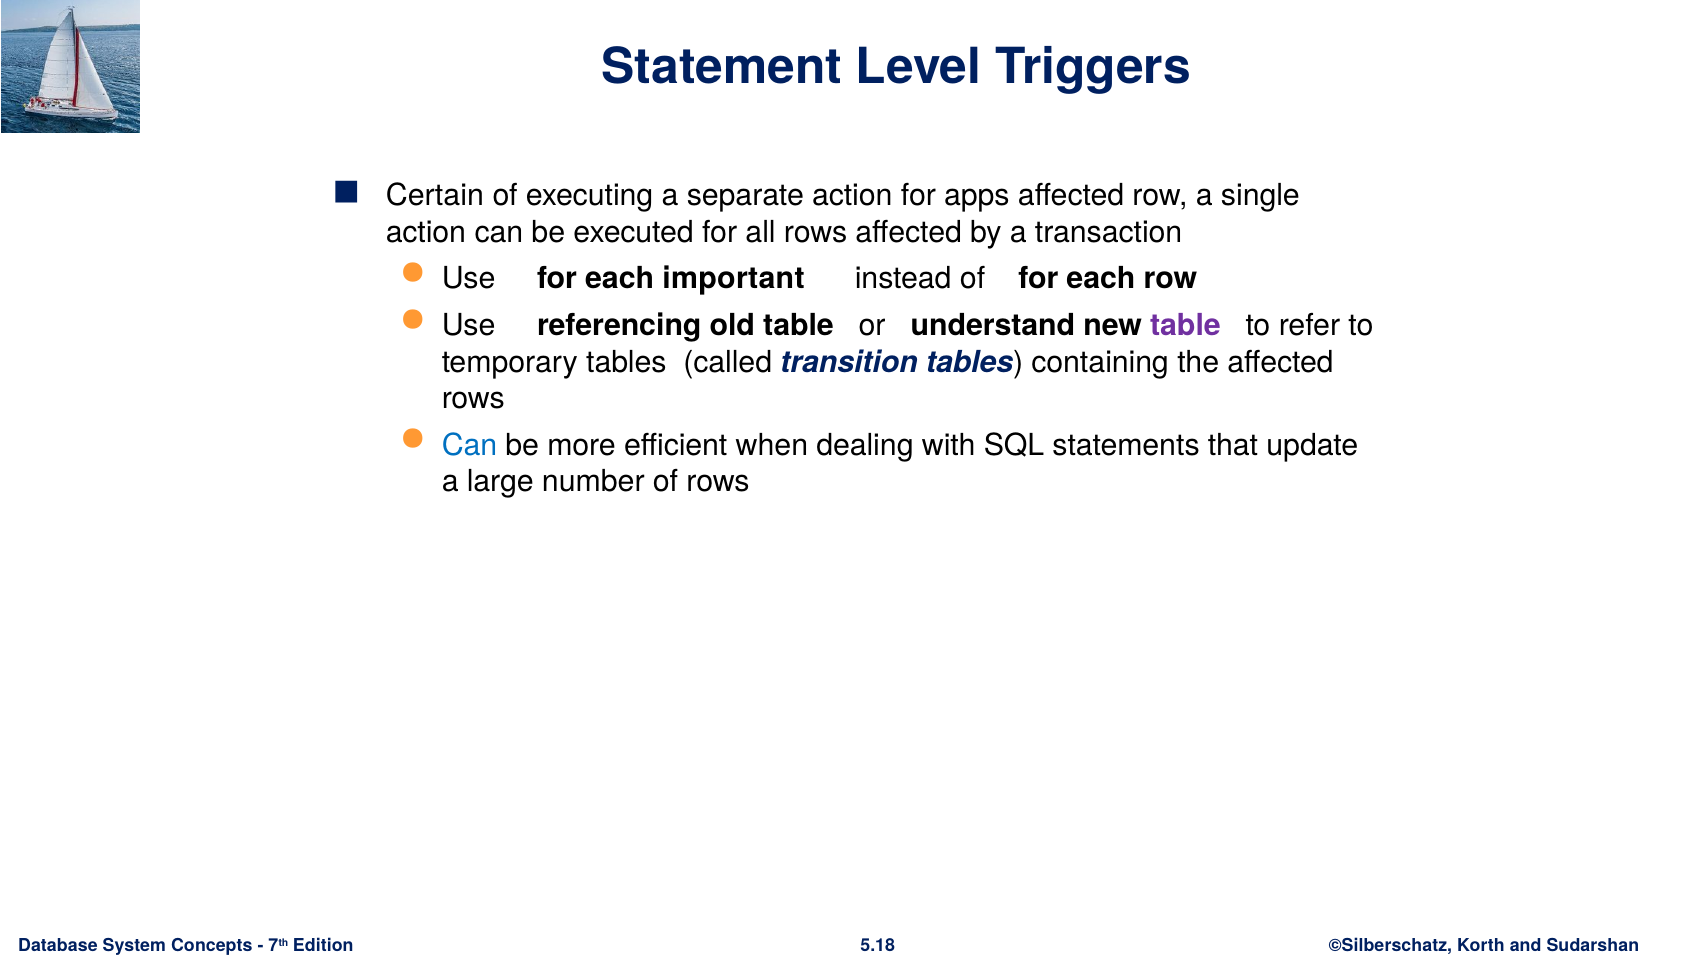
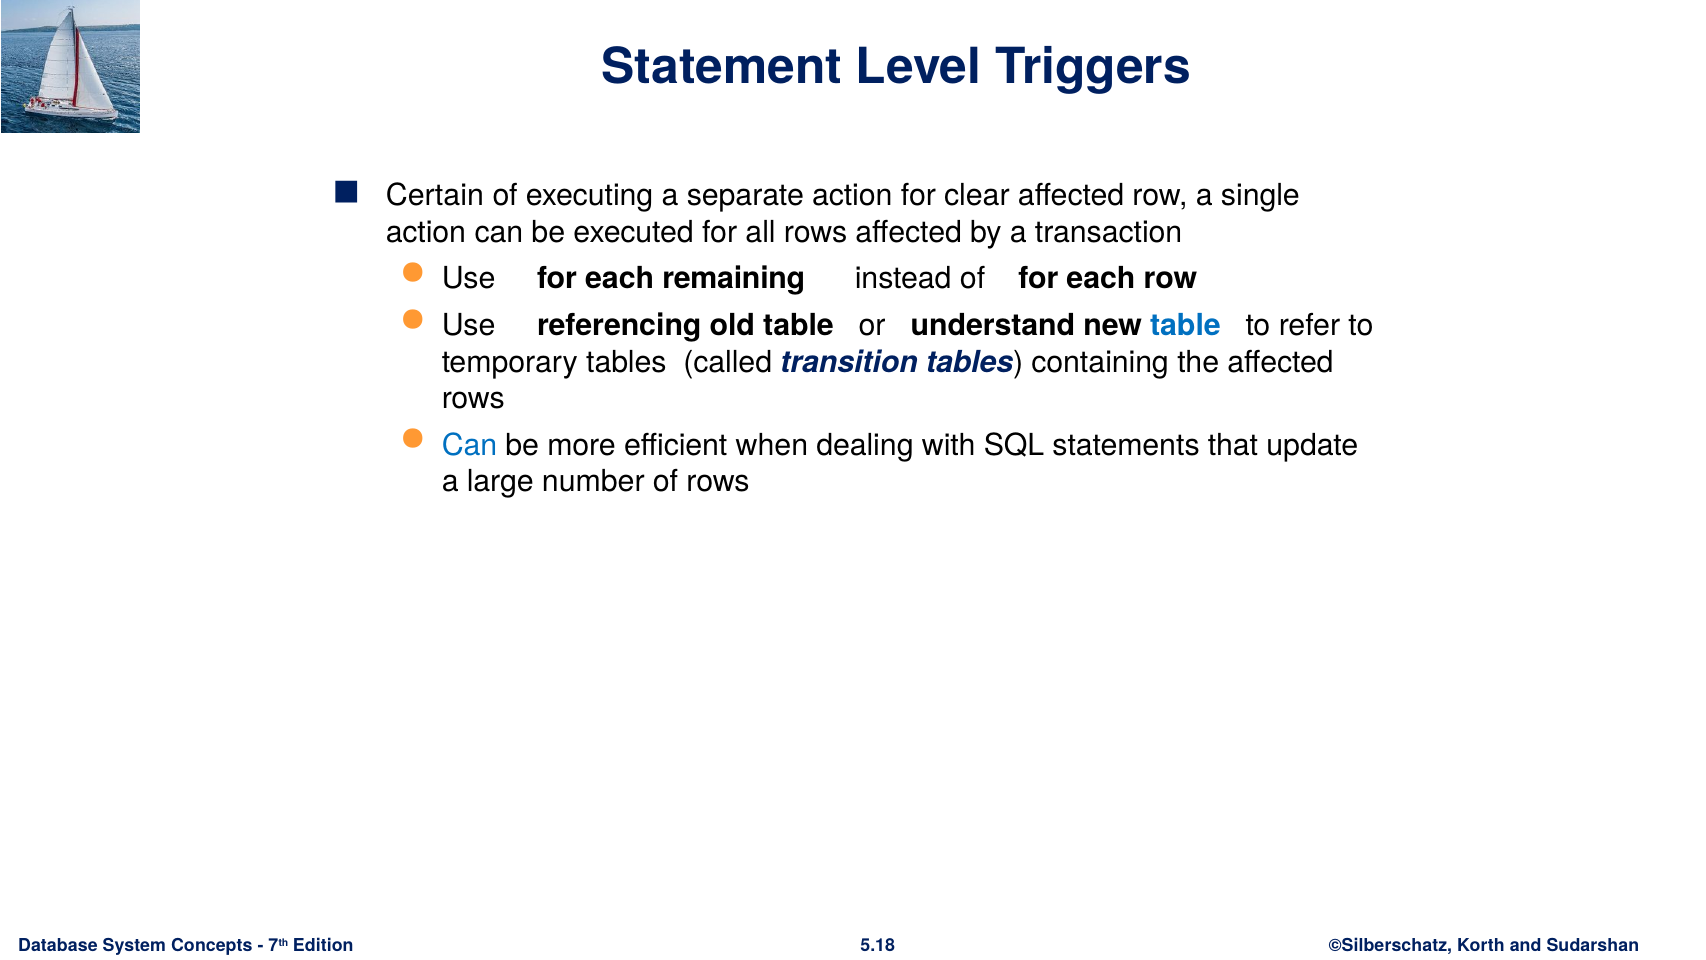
apps: apps -> clear
important: important -> remaining
table at (1185, 326) colour: purple -> blue
